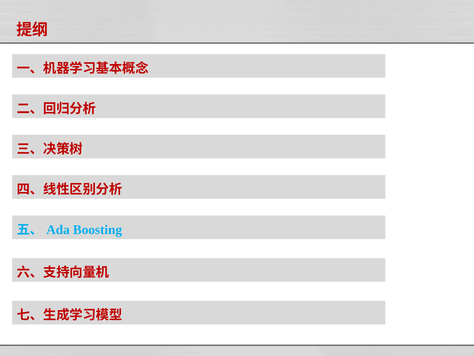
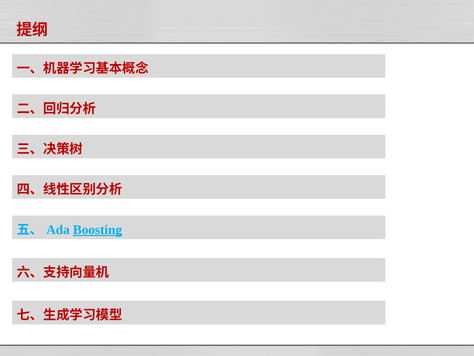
Boosting underline: none -> present
